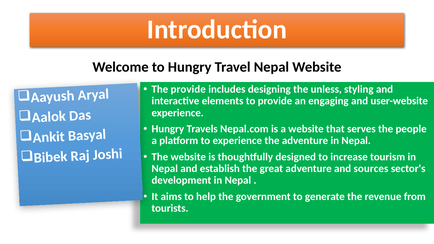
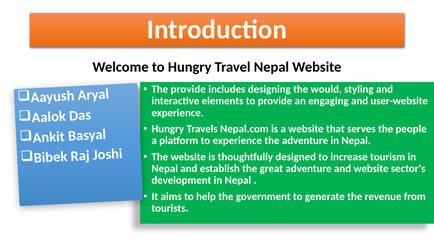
unless: unless -> would
and sources: sources -> website
